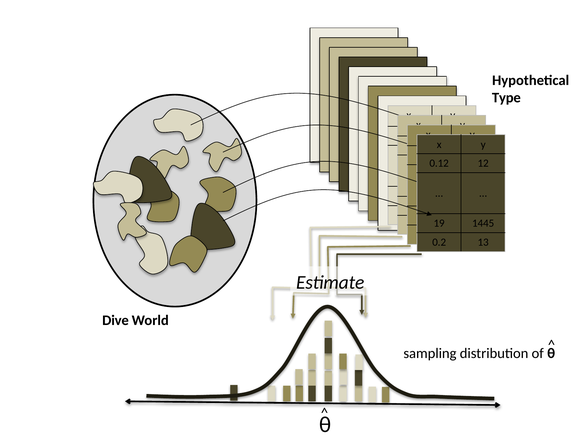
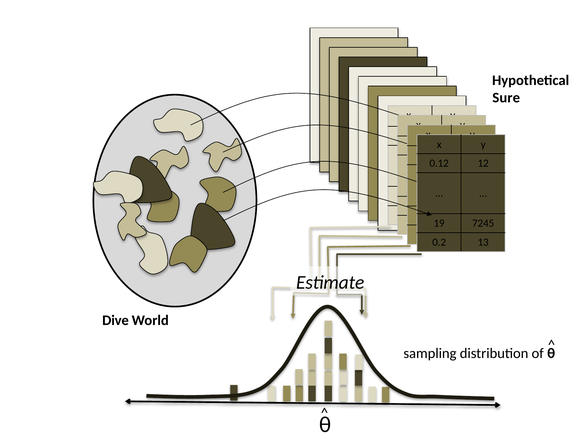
Type: Type -> Sure
1445: 1445 -> 7245
